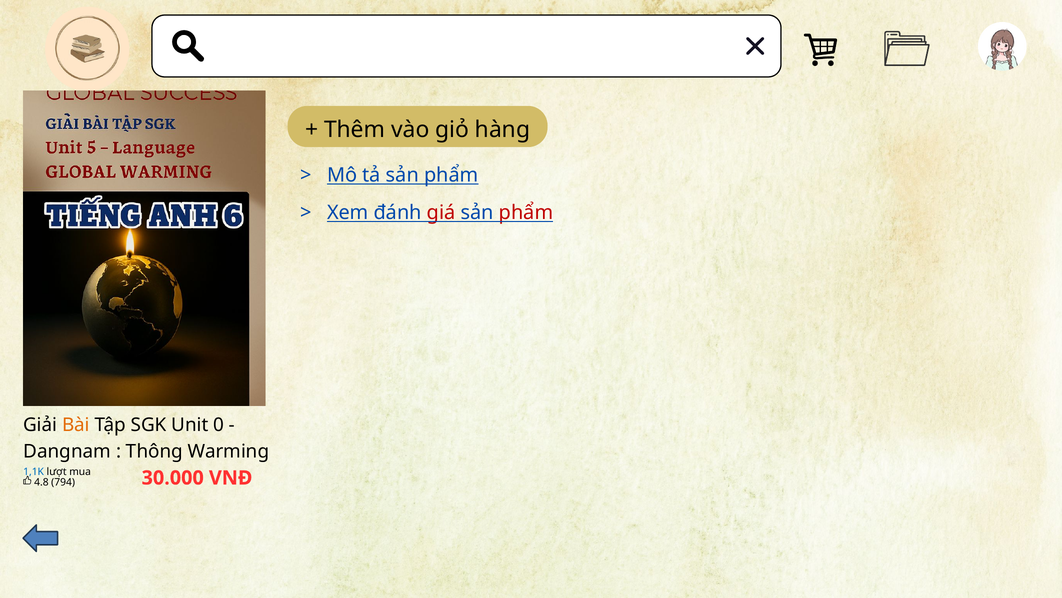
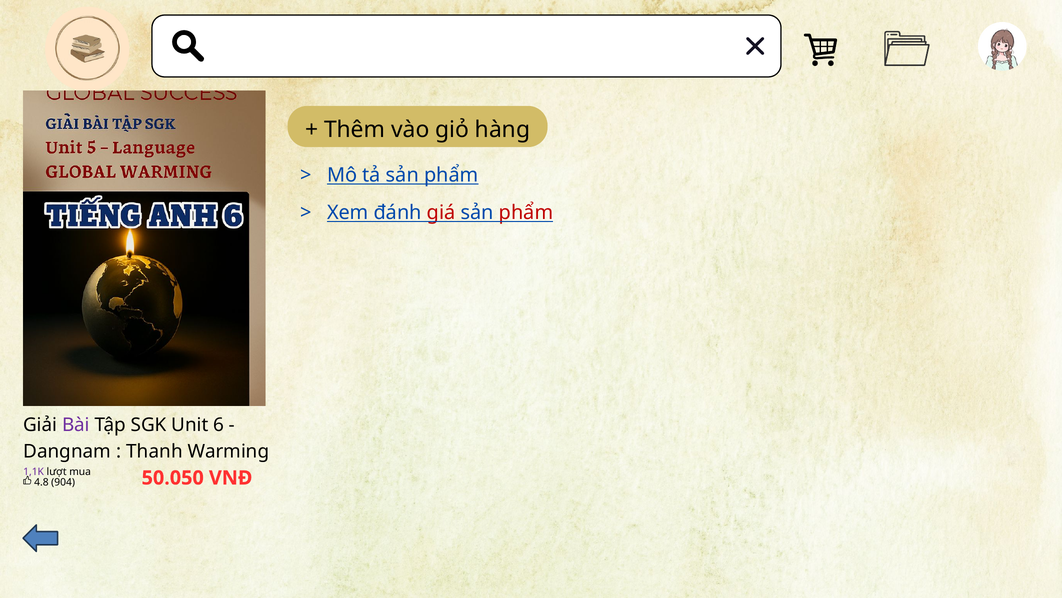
Bài colour: orange -> purple
0: 0 -> 6
Thông: Thông -> Thanh
1,1K colour: blue -> purple
30.000: 30.000 -> 50.050
794: 794 -> 904
